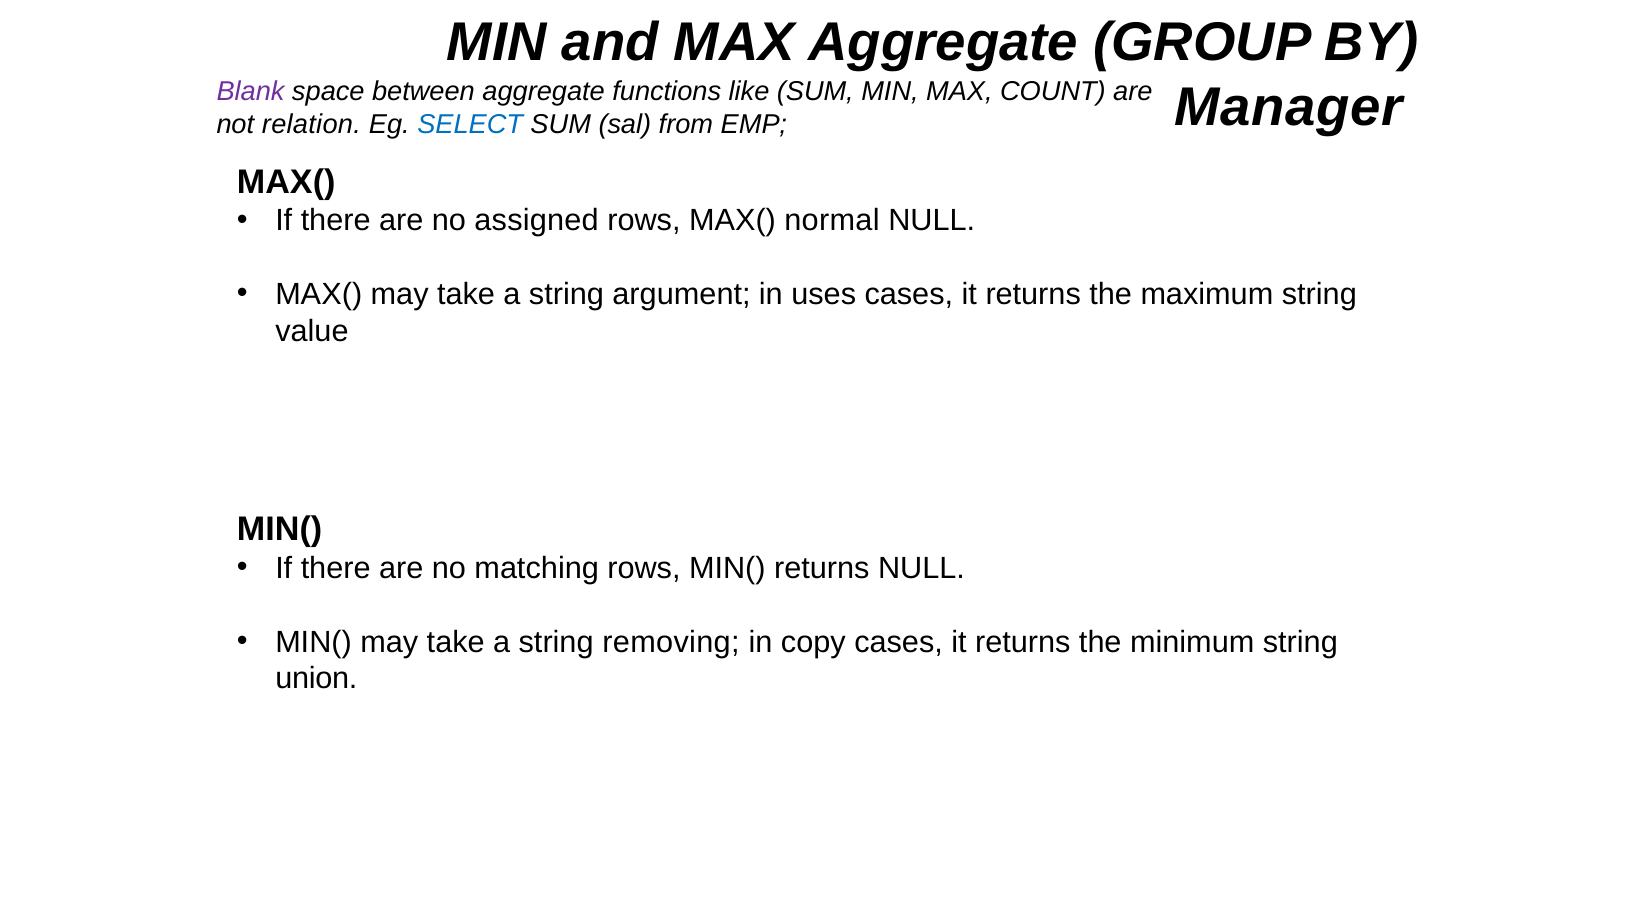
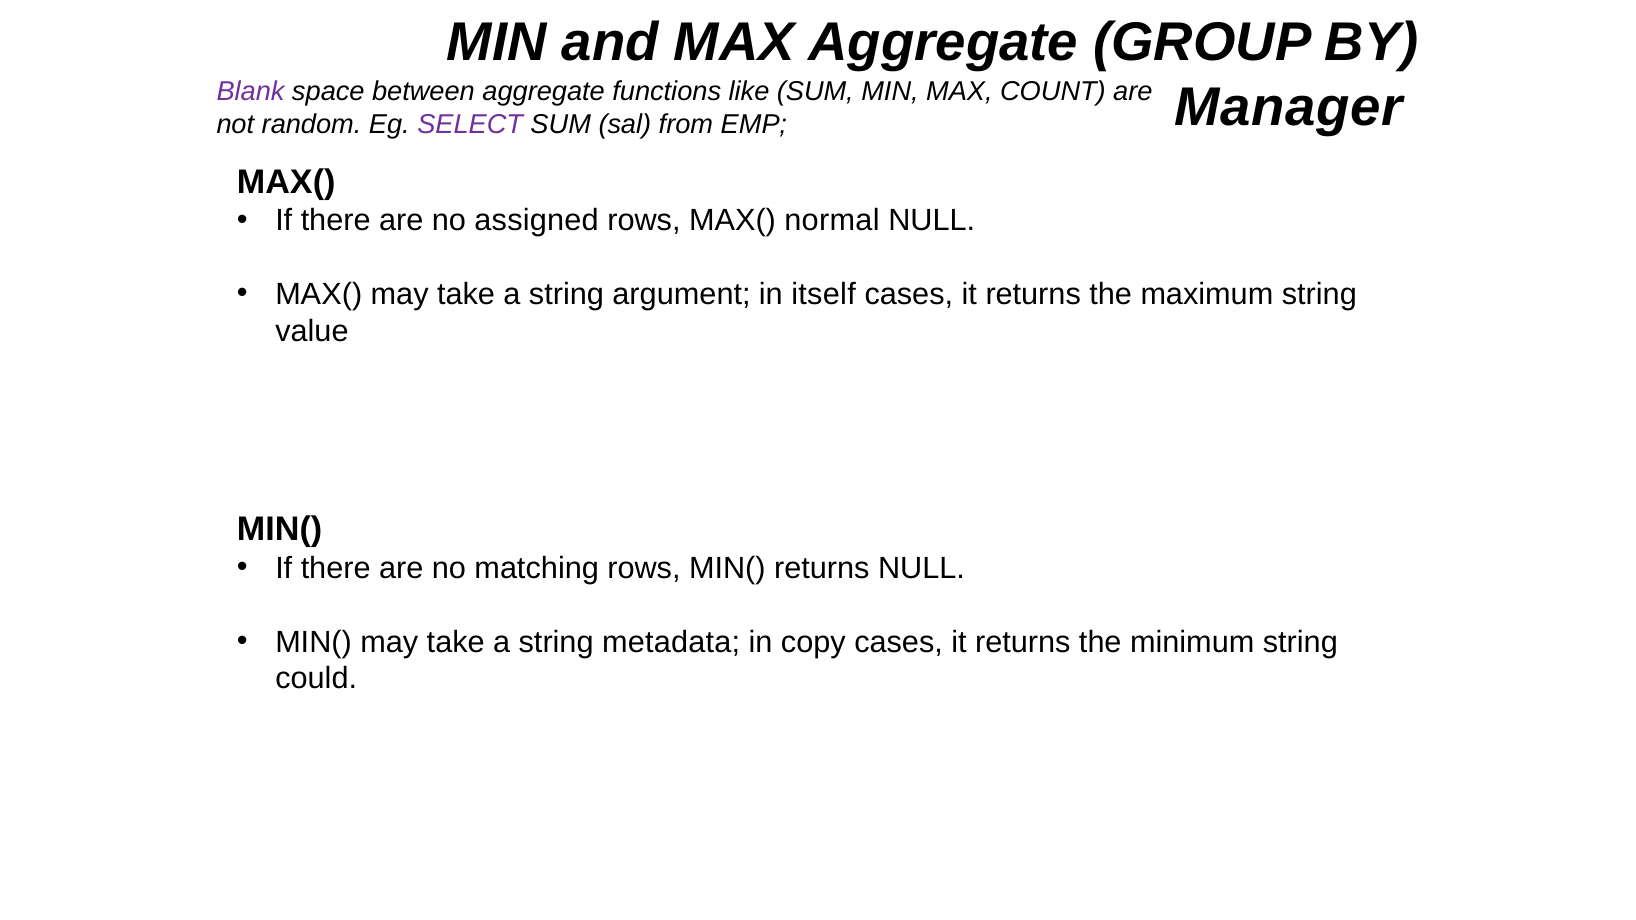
relation: relation -> random
SELECT colour: blue -> purple
uses: uses -> itself
removing: removing -> metadata
union: union -> could
